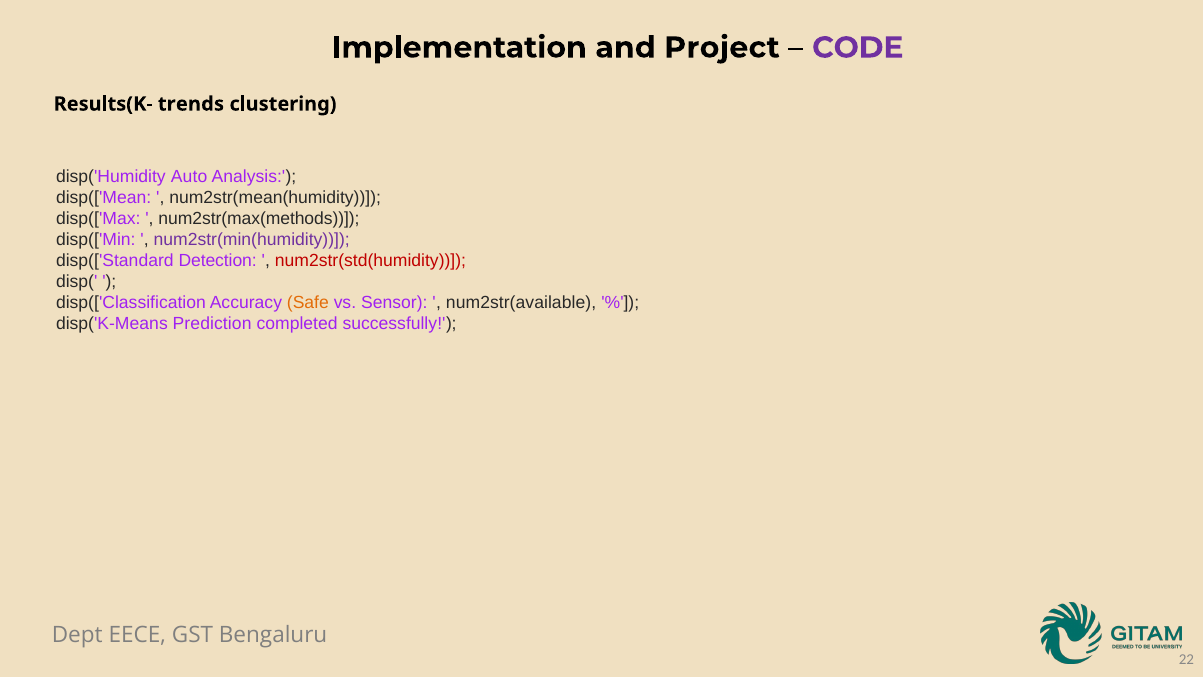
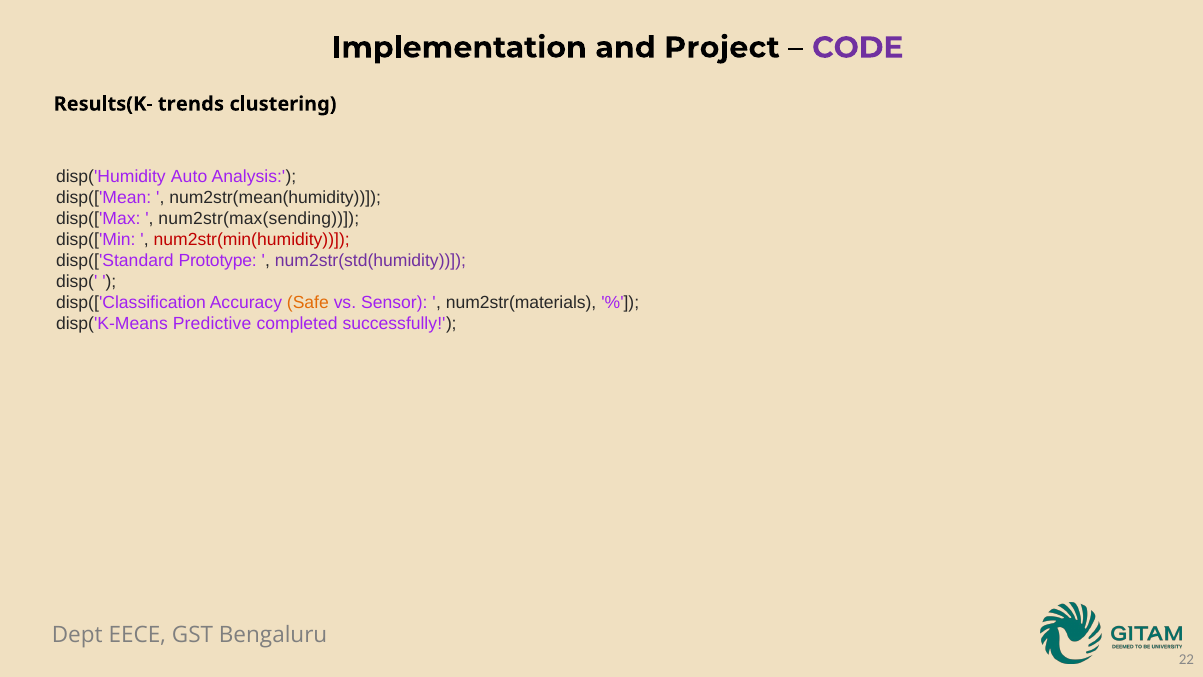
num2str(max(methods: num2str(max(methods -> num2str(max(sending
num2str(min(humidity colour: purple -> red
Detection: Detection -> Prototype
num2str(std(humidity colour: red -> purple
num2str(available: num2str(available -> num2str(materials
Prediction: Prediction -> Predictive
